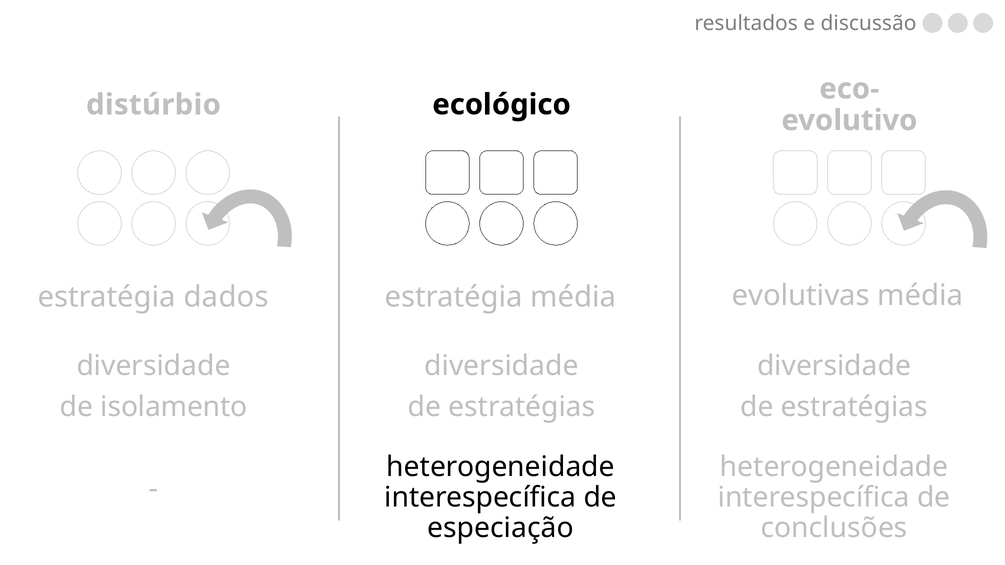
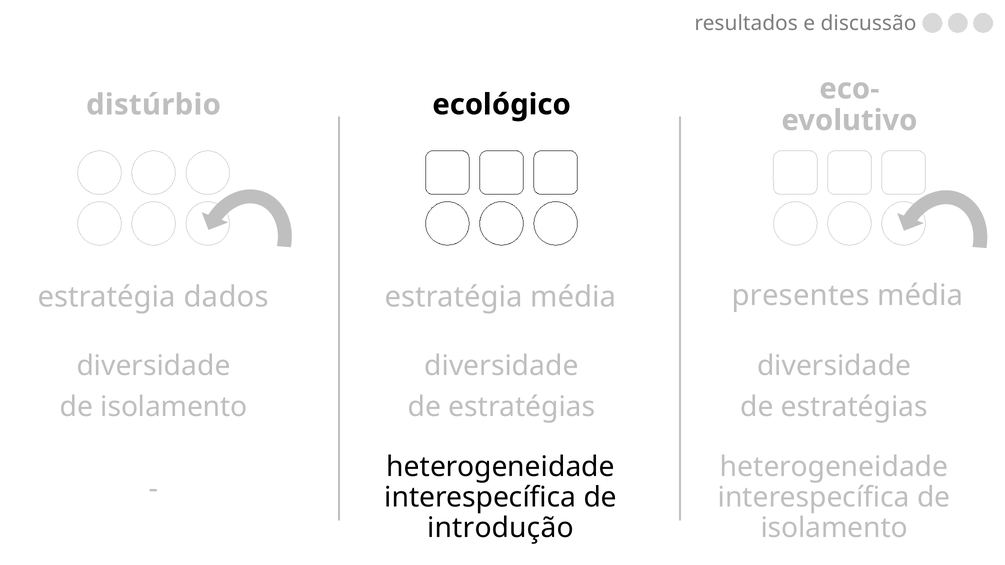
evolutivas: evolutivas -> presentes
especiação: especiação -> introdução
conclusões at (834, 528): conclusões -> isolamento
